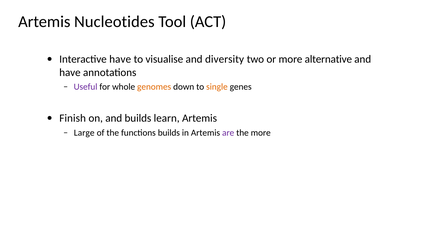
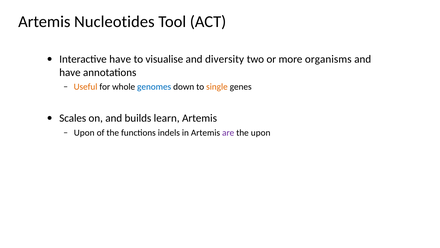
alternative: alternative -> organisms
Useful colour: purple -> orange
genomes colour: orange -> blue
Finish: Finish -> Scales
Large at (84, 133): Large -> Upon
functions builds: builds -> indels
the more: more -> upon
